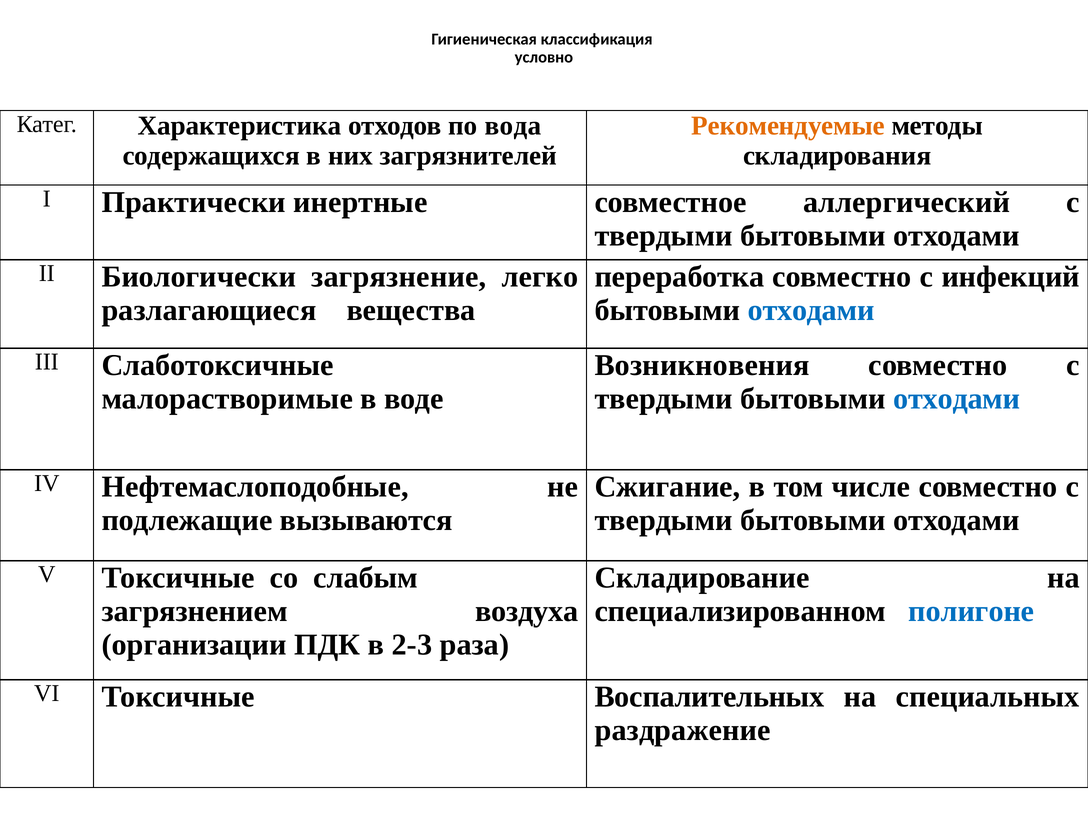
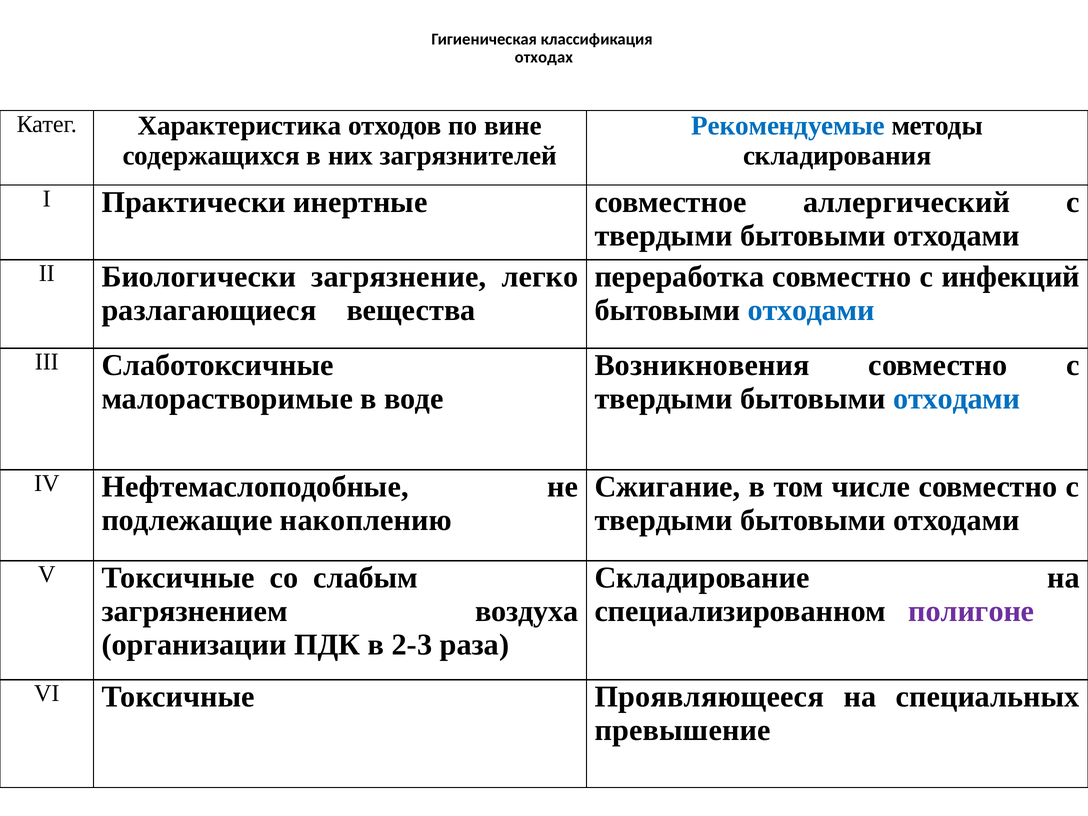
условно: условно -> отходах
вода: вода -> вине
Рекомендуемые colour: orange -> blue
вызываются: вызываются -> накоплению
полигоне colour: blue -> purple
Воспалительных: Воспалительных -> Проявляющееся
раздражение: раздражение -> превышение
